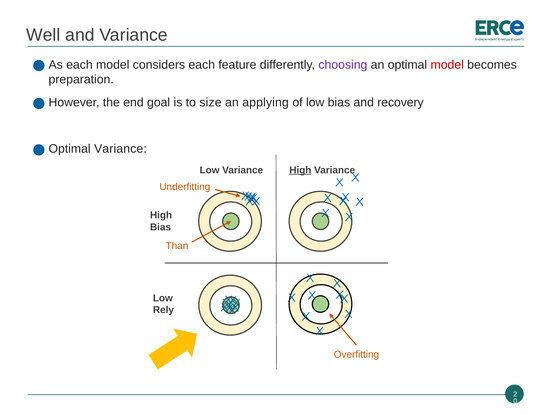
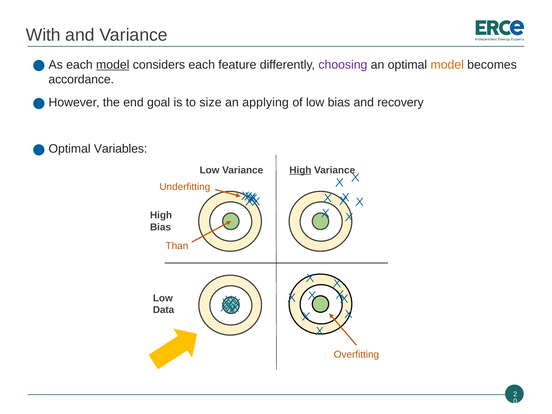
Well: Well -> With
model at (113, 65) underline: none -> present
model at (447, 65) colour: red -> orange
preparation: preparation -> accordance
Variance at (120, 149): Variance -> Variables
Rely: Rely -> Data
